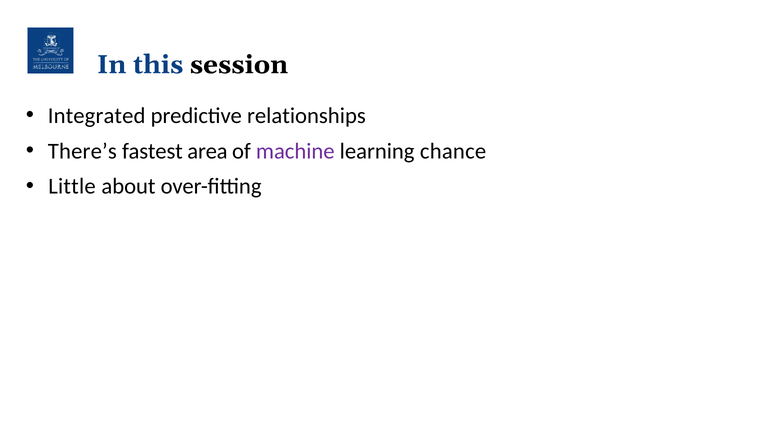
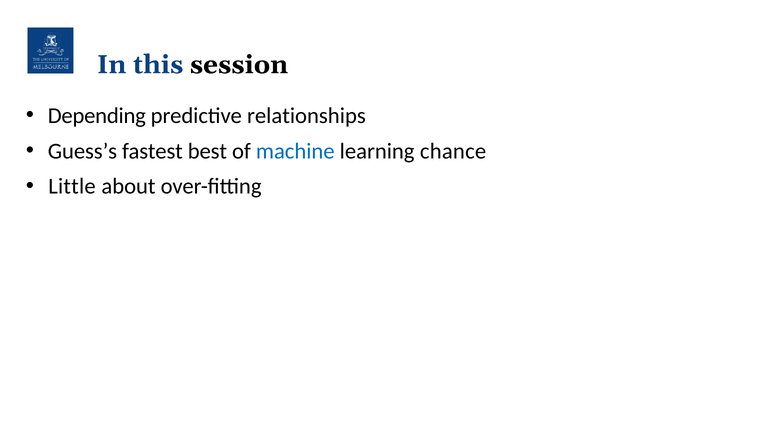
Integrated: Integrated -> Depending
There’s: There’s -> Guess’s
area: area -> best
machine colour: purple -> blue
